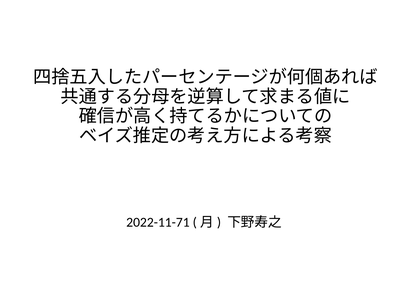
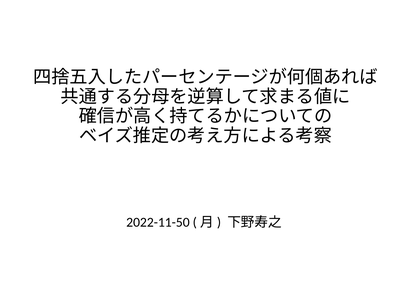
2022-11-71: 2022-11-71 -> 2022-11-50
